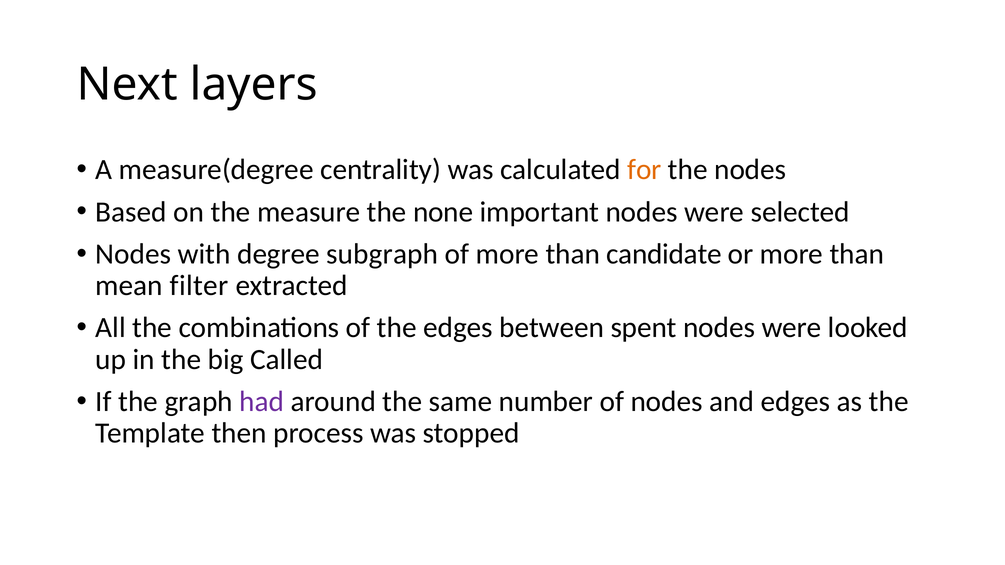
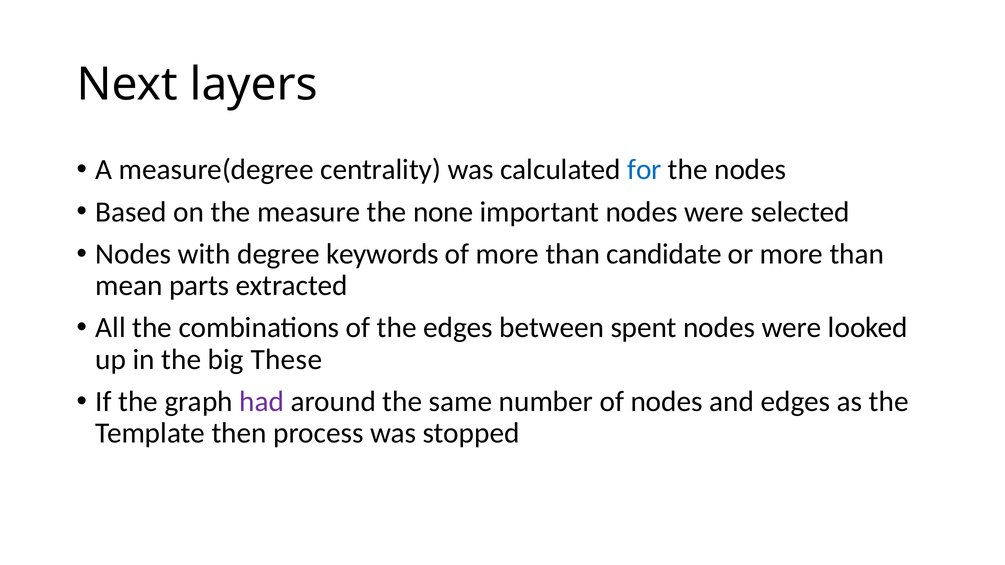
for colour: orange -> blue
subgraph: subgraph -> keywords
filter: filter -> parts
Called: Called -> These
